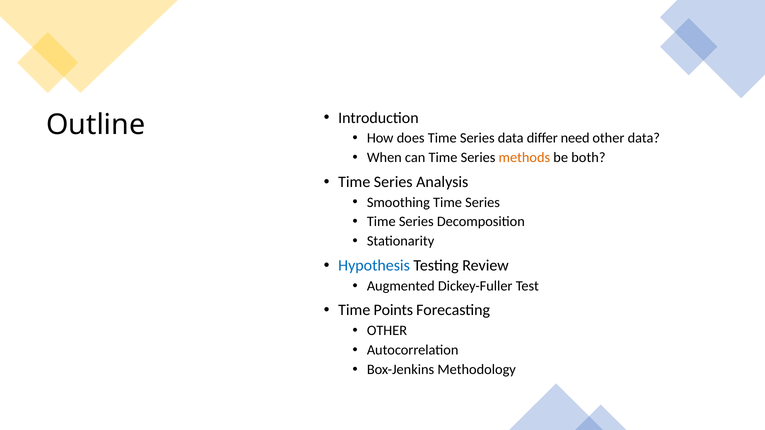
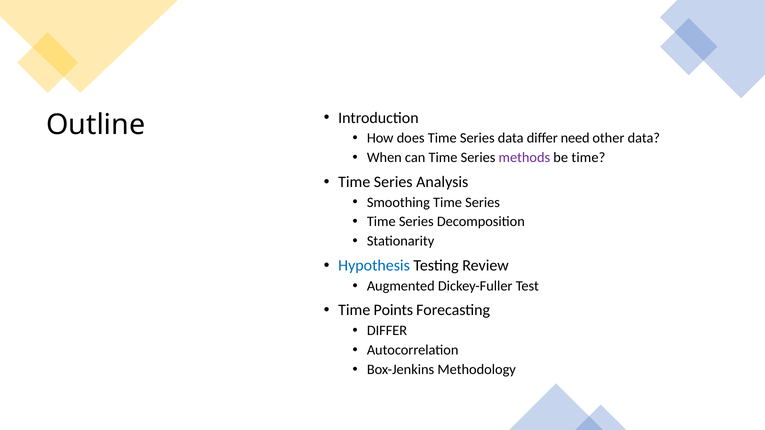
methods colour: orange -> purple
be both: both -> time
OTHER at (387, 331): OTHER -> DIFFER
